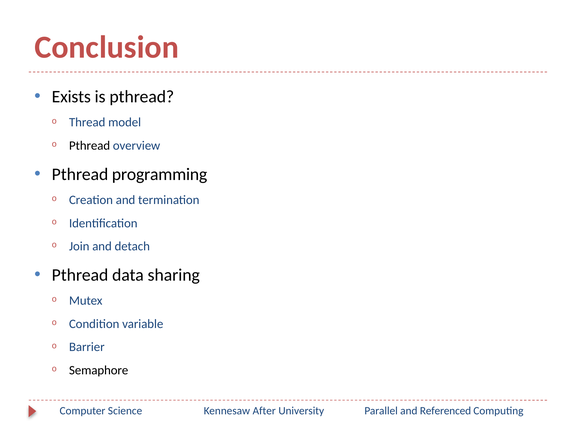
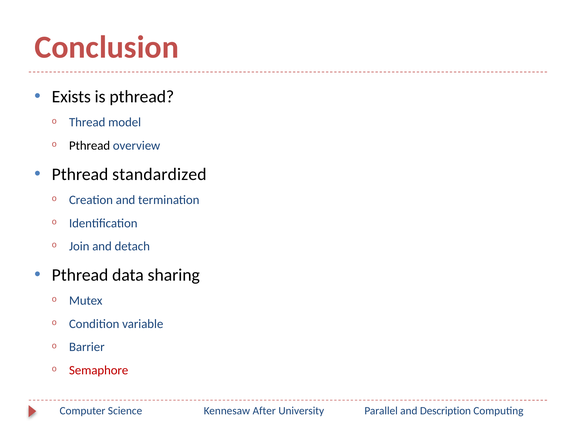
programming: programming -> standardized
Semaphore colour: black -> red
Referenced: Referenced -> Description
